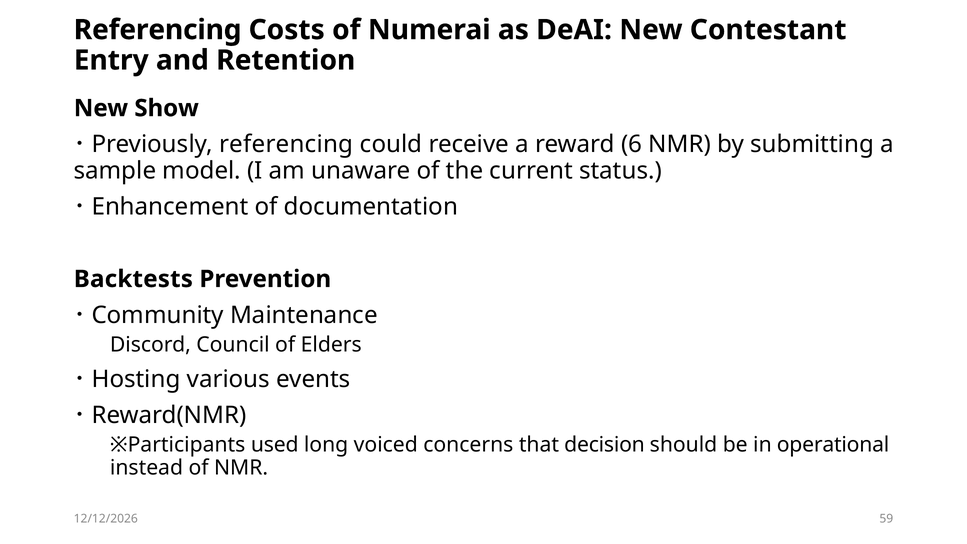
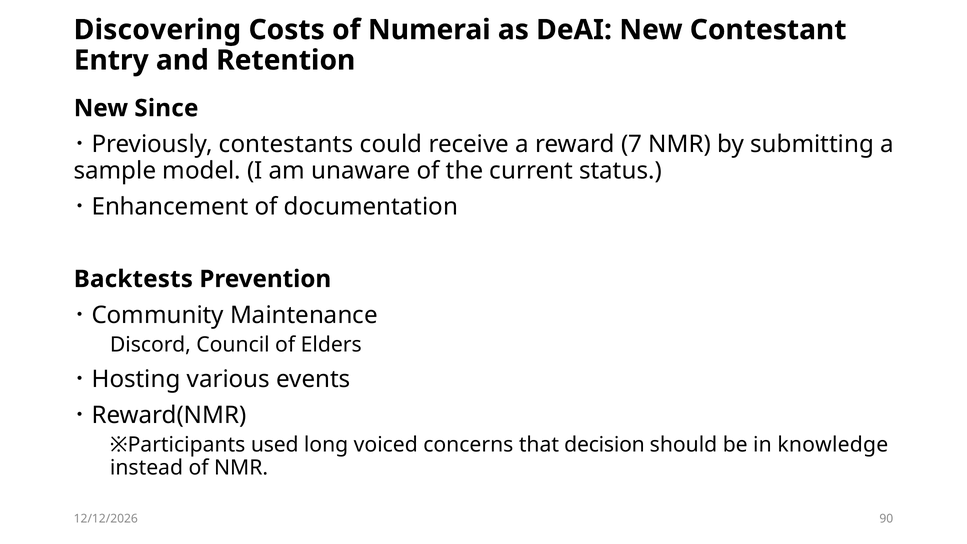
Referencing at (158, 30): Referencing -> Discovering
Show: Show -> Since
referencing at (286, 144): referencing -> contestants
6: 6 -> 7
operational: operational -> knowledge
59: 59 -> 90
